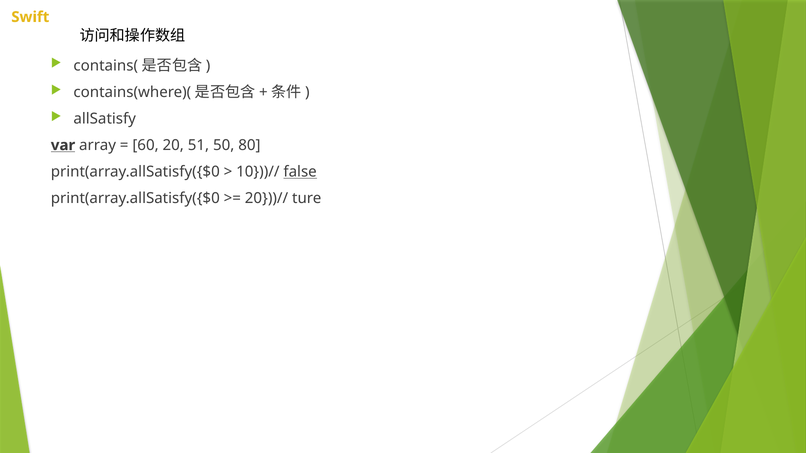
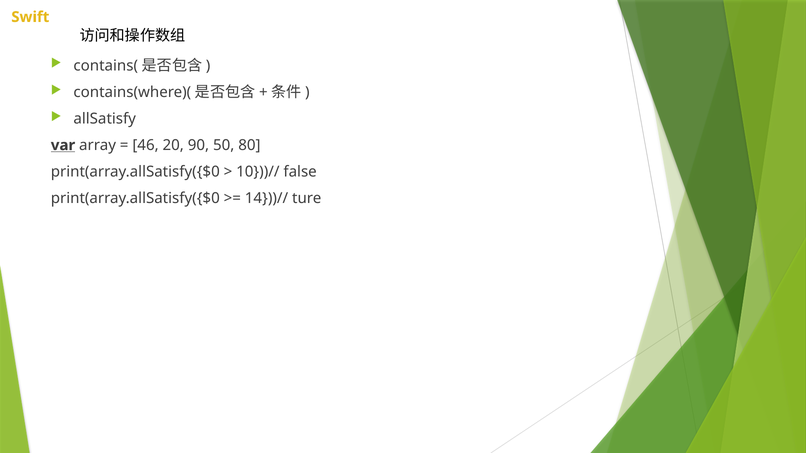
60: 60 -> 46
51: 51 -> 90
false underline: present -> none
20}))//: 20}))// -> 14}))//
